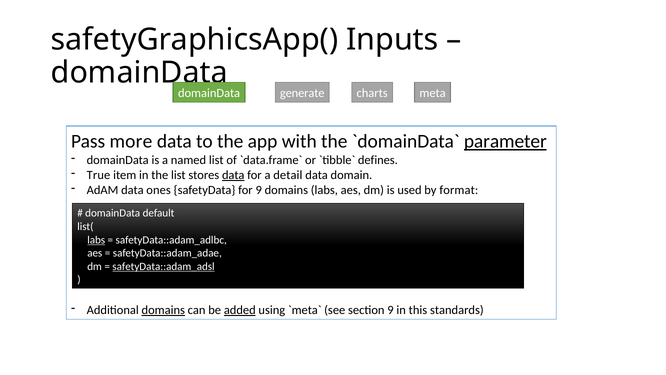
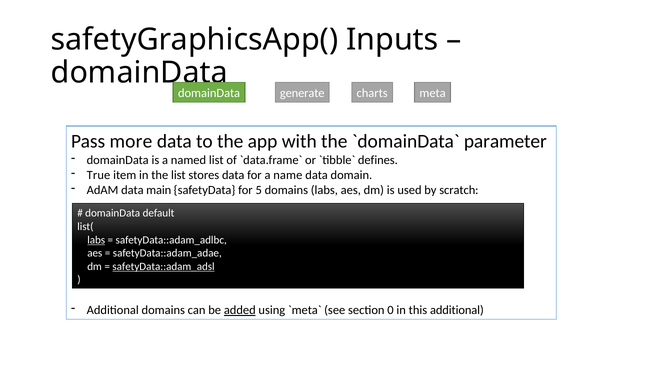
parameter underline: present -> none
data at (233, 175) underline: present -> none
detail: detail -> name
ones: ones -> main
for 9: 9 -> 5
format: format -> scratch
domains at (163, 310) underline: present -> none
section 9: 9 -> 0
this standards: standards -> additional
